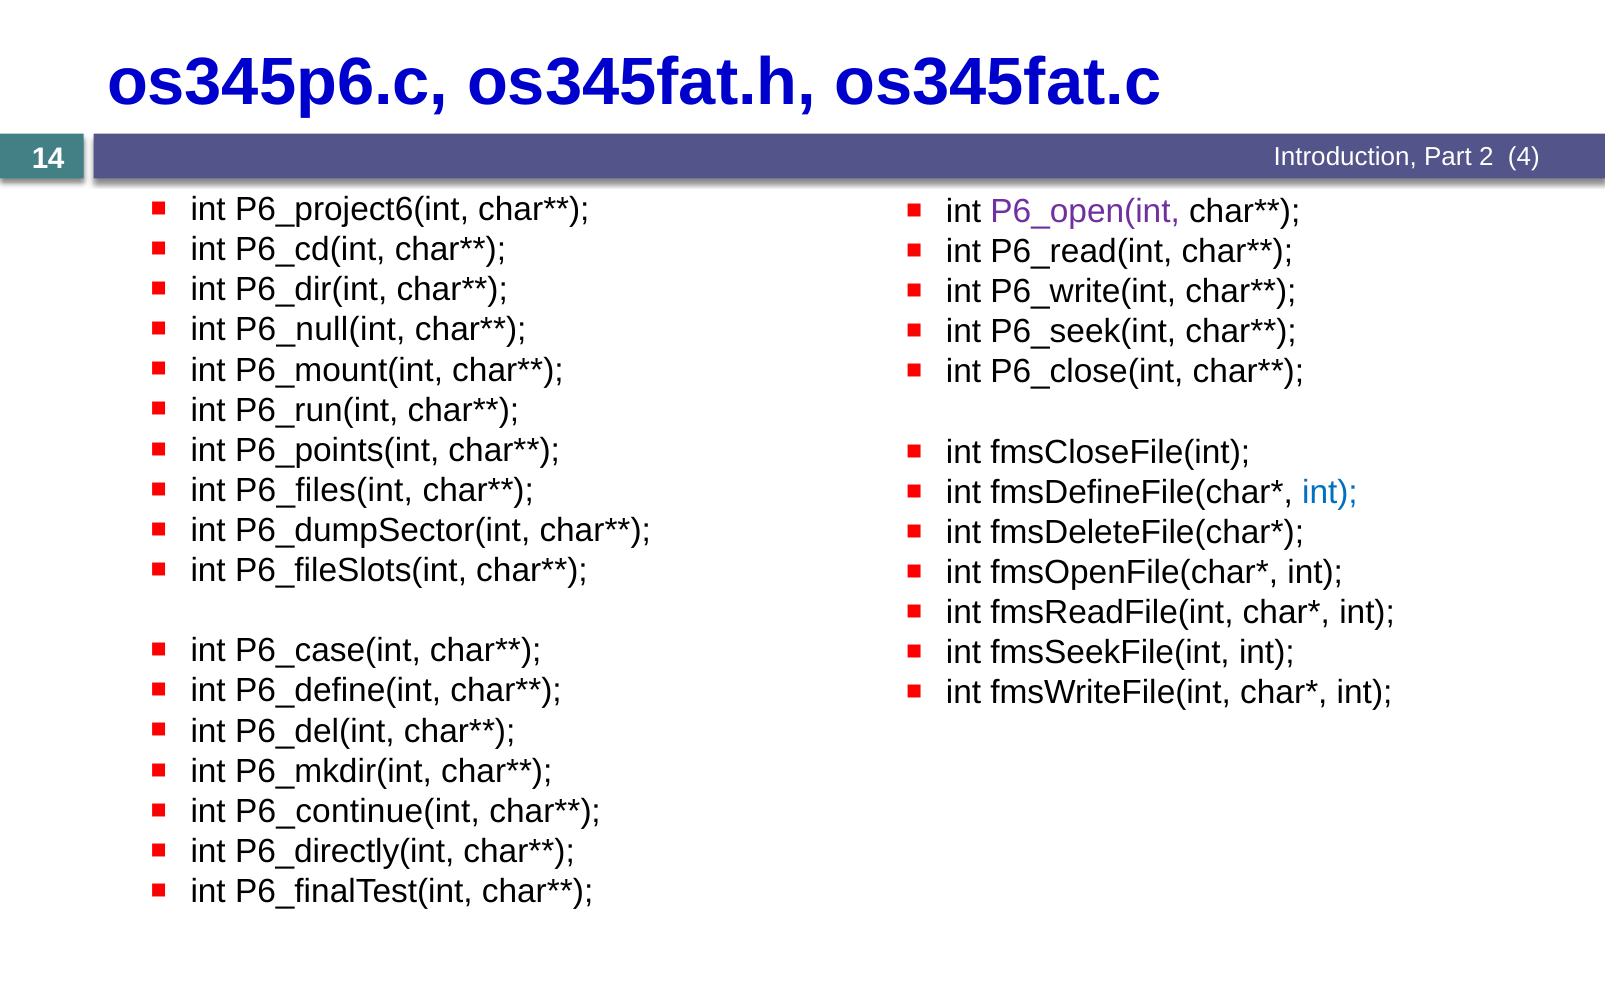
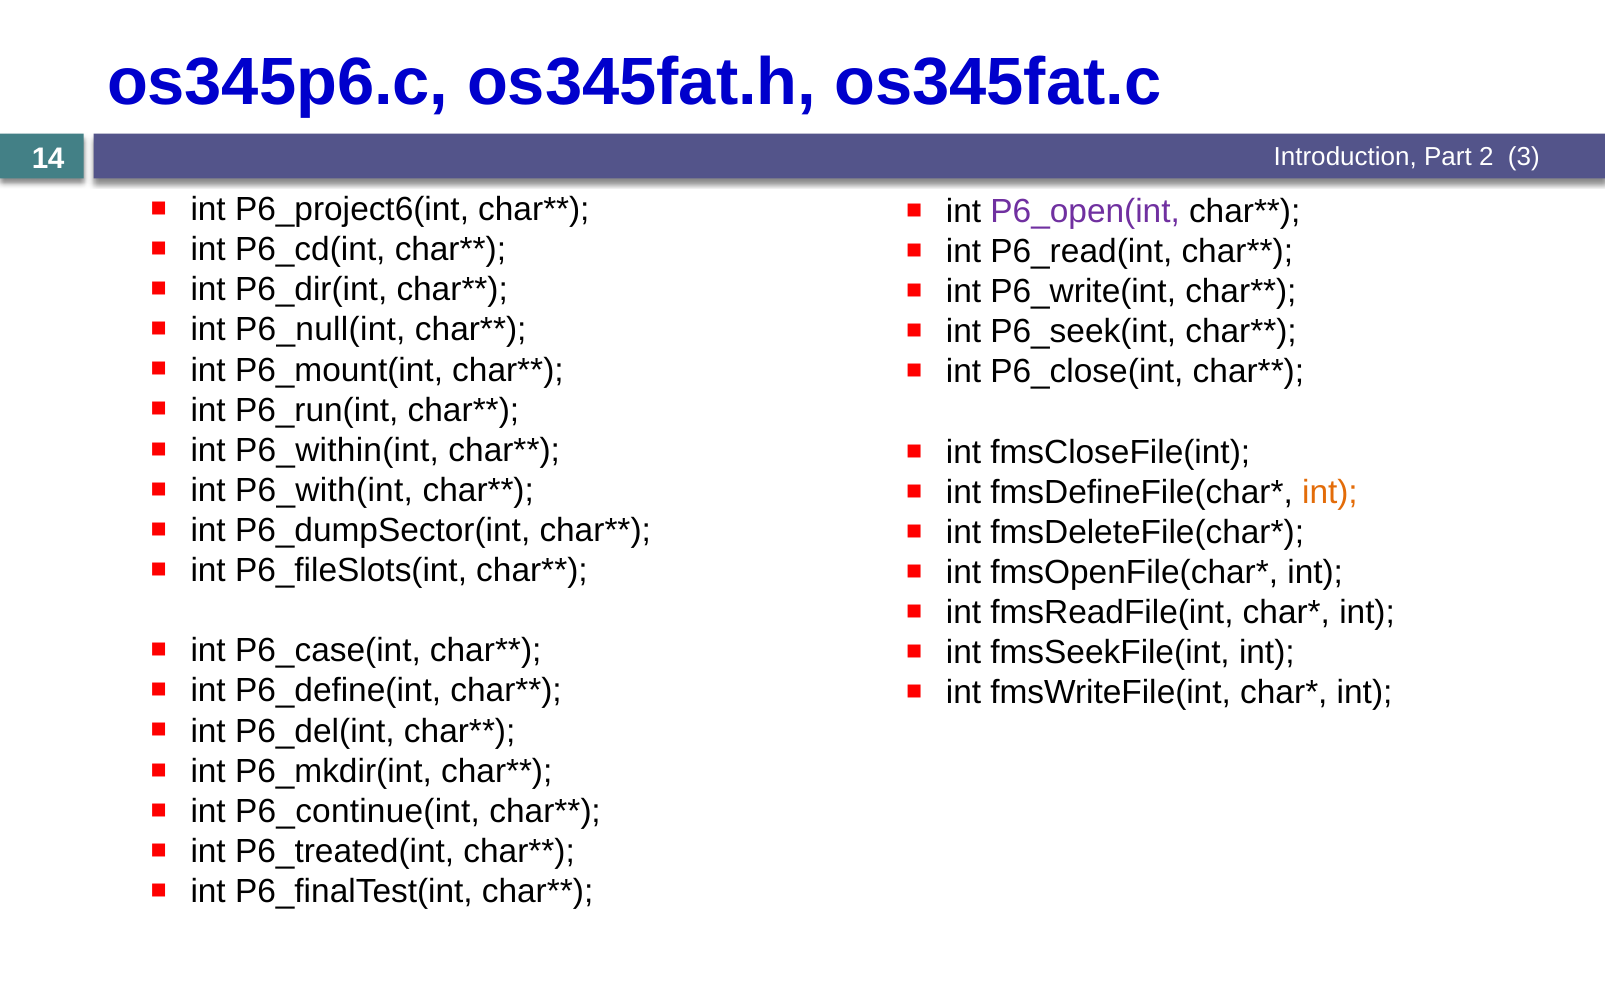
4: 4 -> 3
P6_points(int: P6_points(int -> P6_within(int
P6_files(int: P6_files(int -> P6_with(int
int at (1330, 492) colour: blue -> orange
P6_directly(int: P6_directly(int -> P6_treated(int
